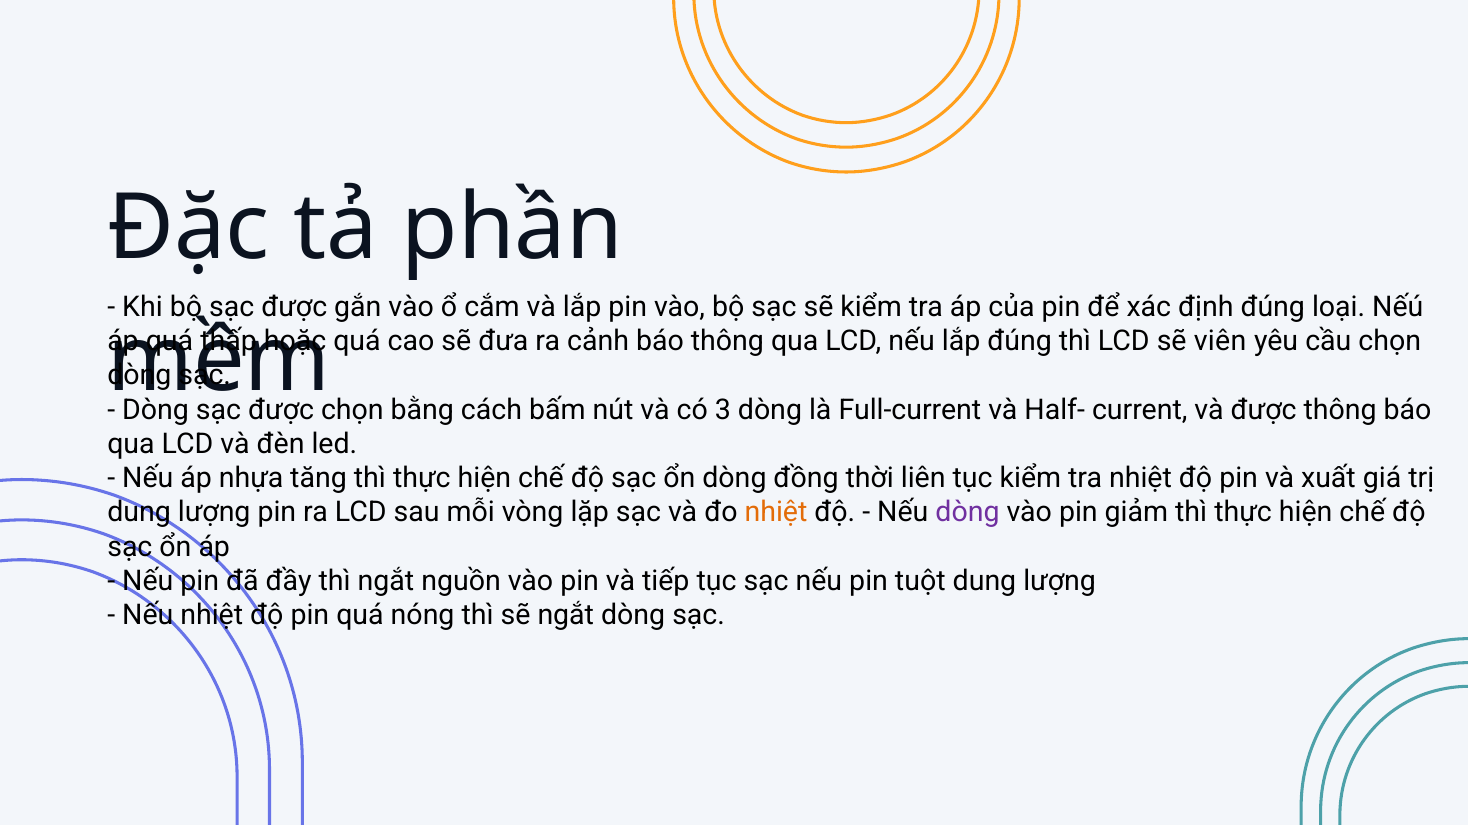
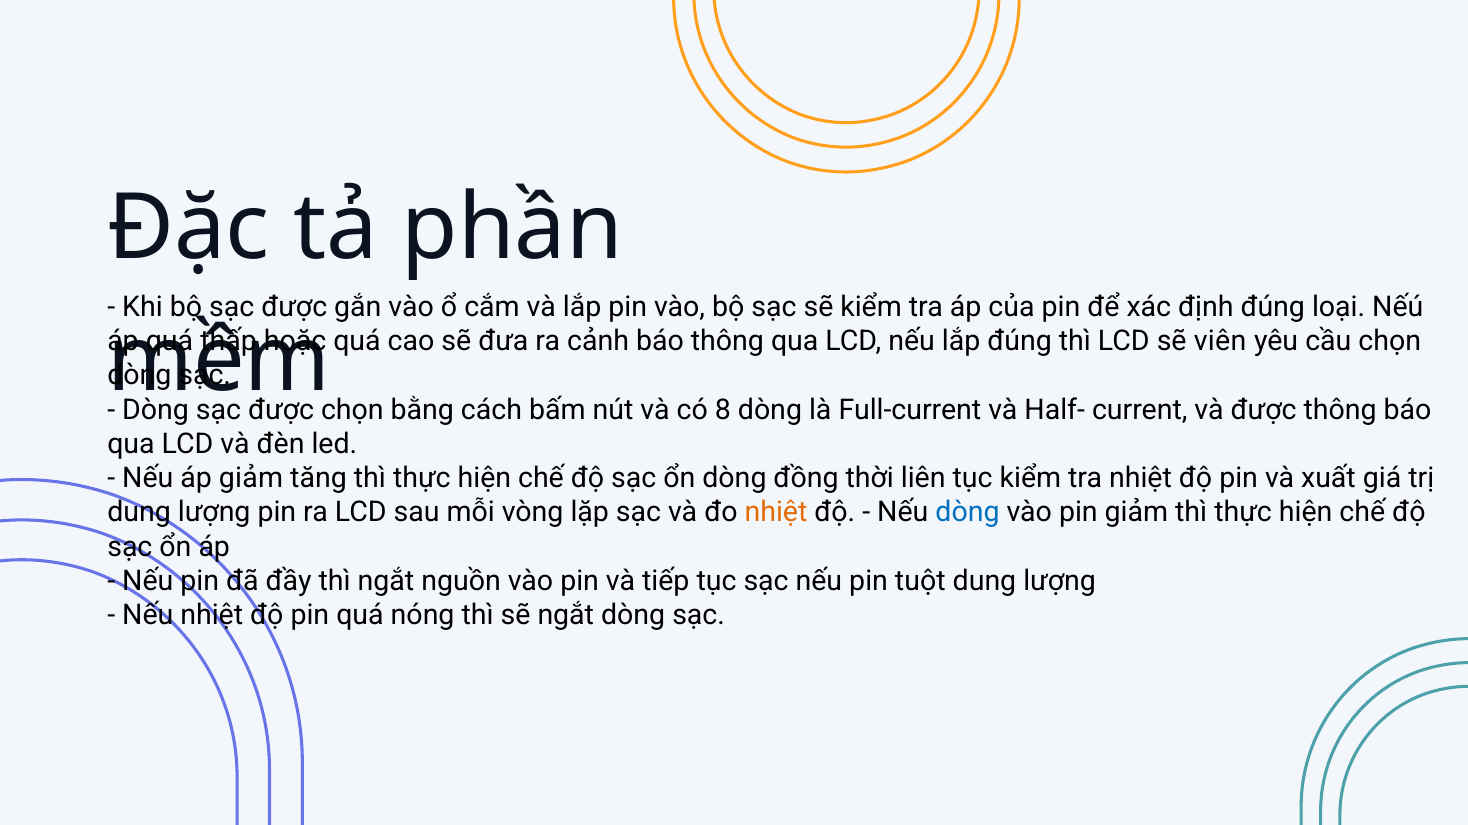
3: 3 -> 8
áp nhựa: nhựa -> giảm
dòng at (968, 513) colour: purple -> blue
